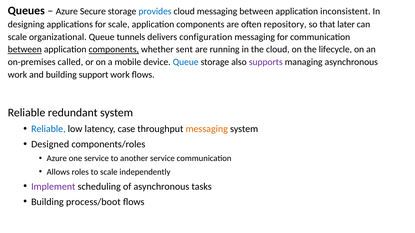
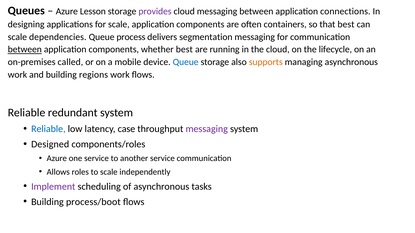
Secure: Secure -> Lesson
provides colour: blue -> purple
inconsistent: inconsistent -> connections
repository: repository -> containers
that later: later -> best
organizational: organizational -> dependencies
tunnels: tunnels -> process
configuration: configuration -> segmentation
components at (114, 50) underline: present -> none
whether sent: sent -> best
supports colour: purple -> orange
support: support -> regions
messaging at (207, 129) colour: orange -> purple
